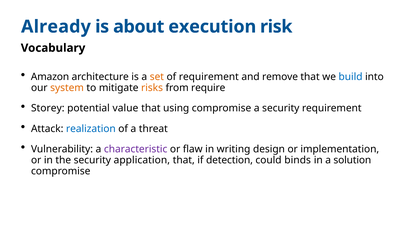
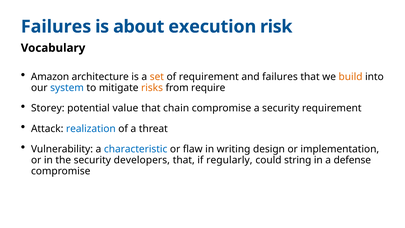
Already at (56, 27): Already -> Failures
and remove: remove -> failures
build colour: blue -> orange
system colour: orange -> blue
using: using -> chain
characteristic colour: purple -> blue
application: application -> developers
detection: detection -> regularly
binds: binds -> string
solution: solution -> defense
